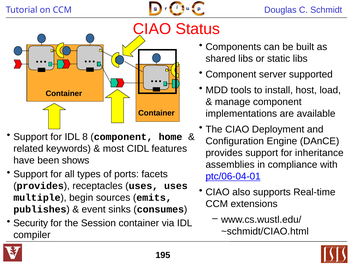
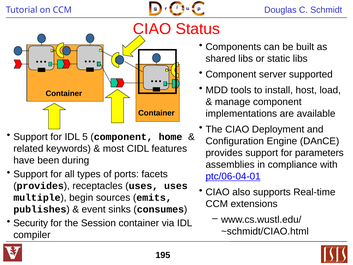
8: 8 -> 5
inheritance: inheritance -> parameters
shows: shows -> during
